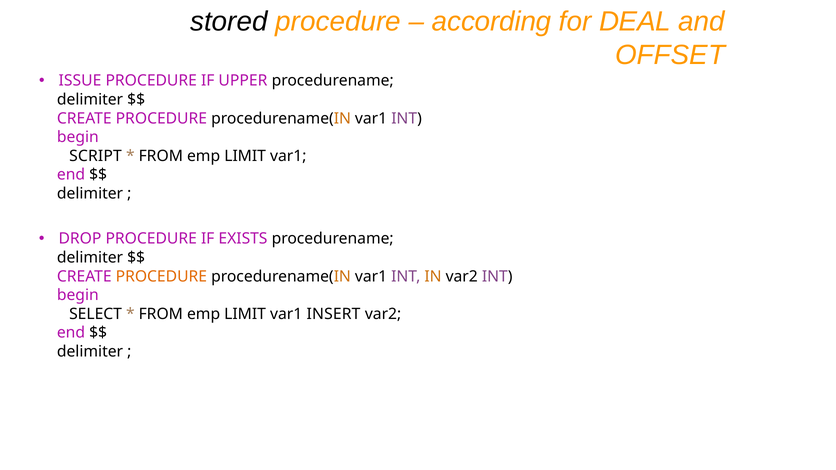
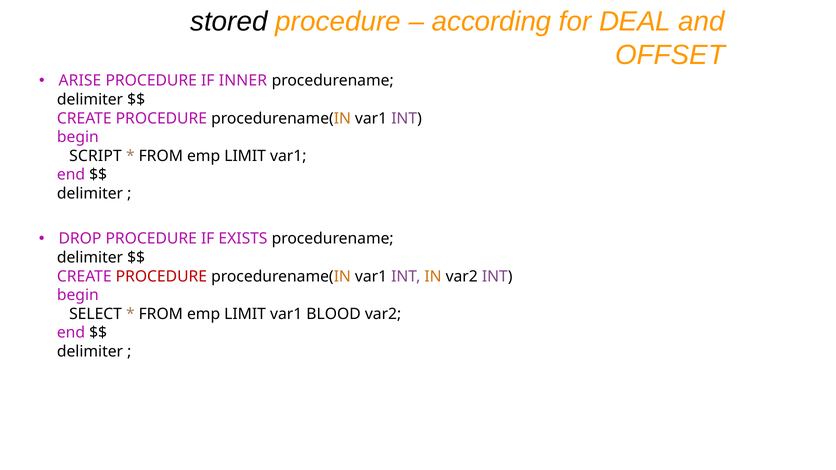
ISSUE: ISSUE -> ARISE
UPPER: UPPER -> INNER
PROCEDURE at (161, 277) colour: orange -> red
INSERT: INSERT -> BLOOD
